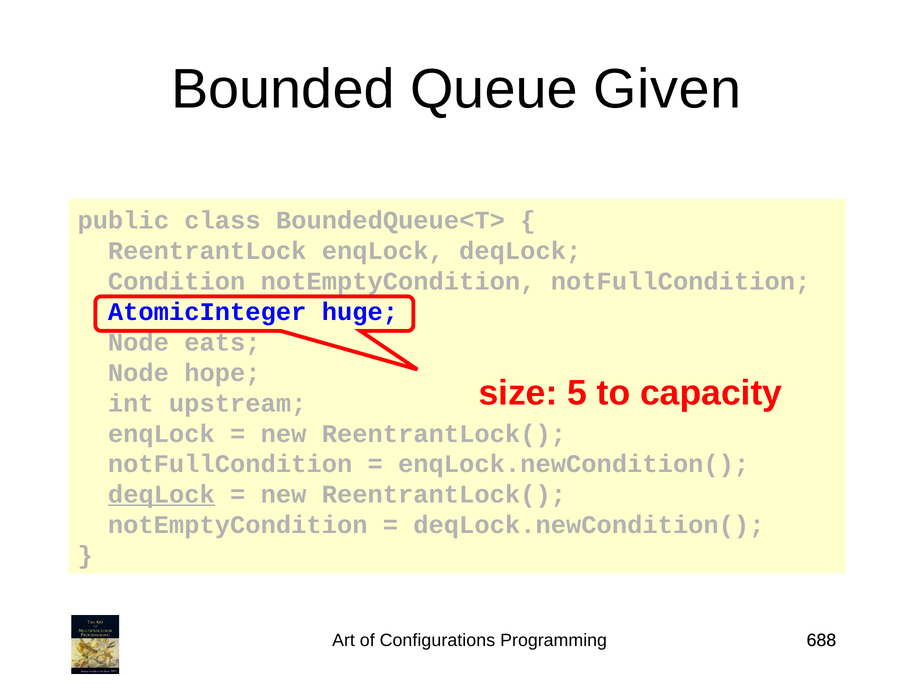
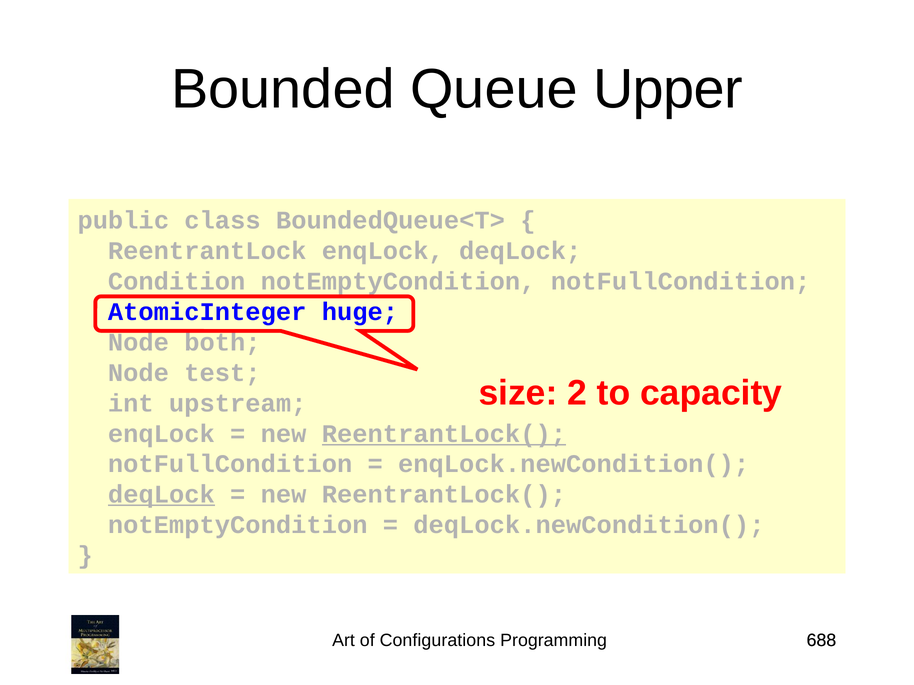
Given: Given -> Upper
eats: eats -> both
hope: hope -> test
5: 5 -> 2
ReentrantLock( at (444, 434) underline: none -> present
